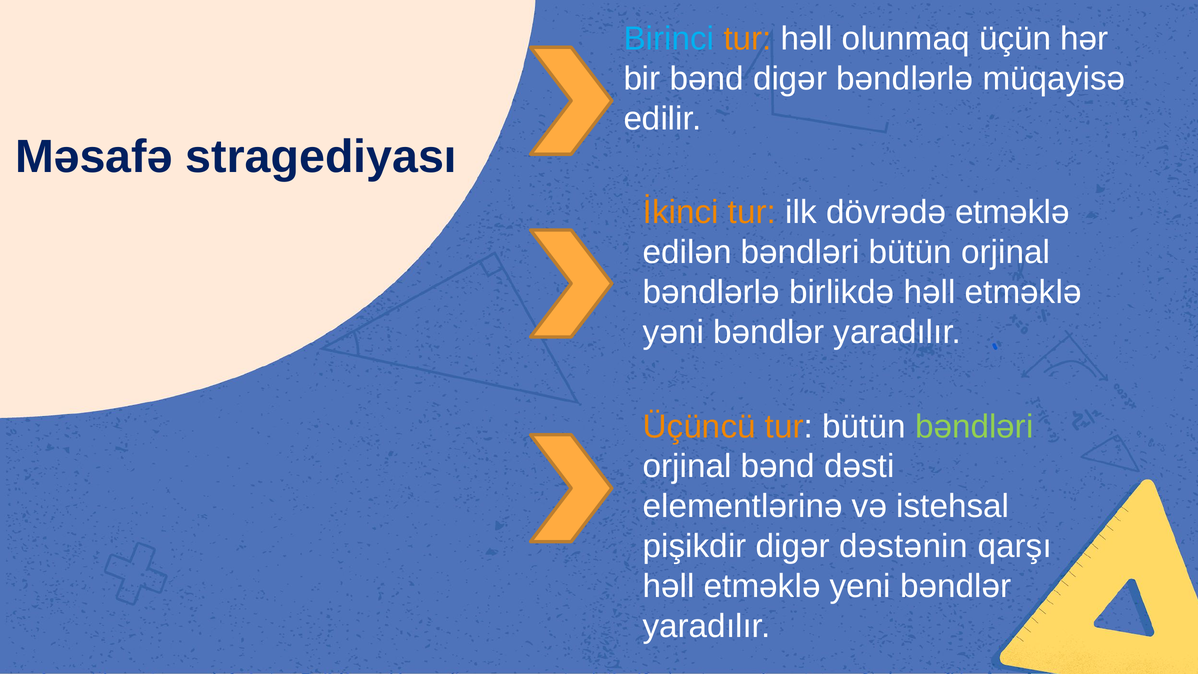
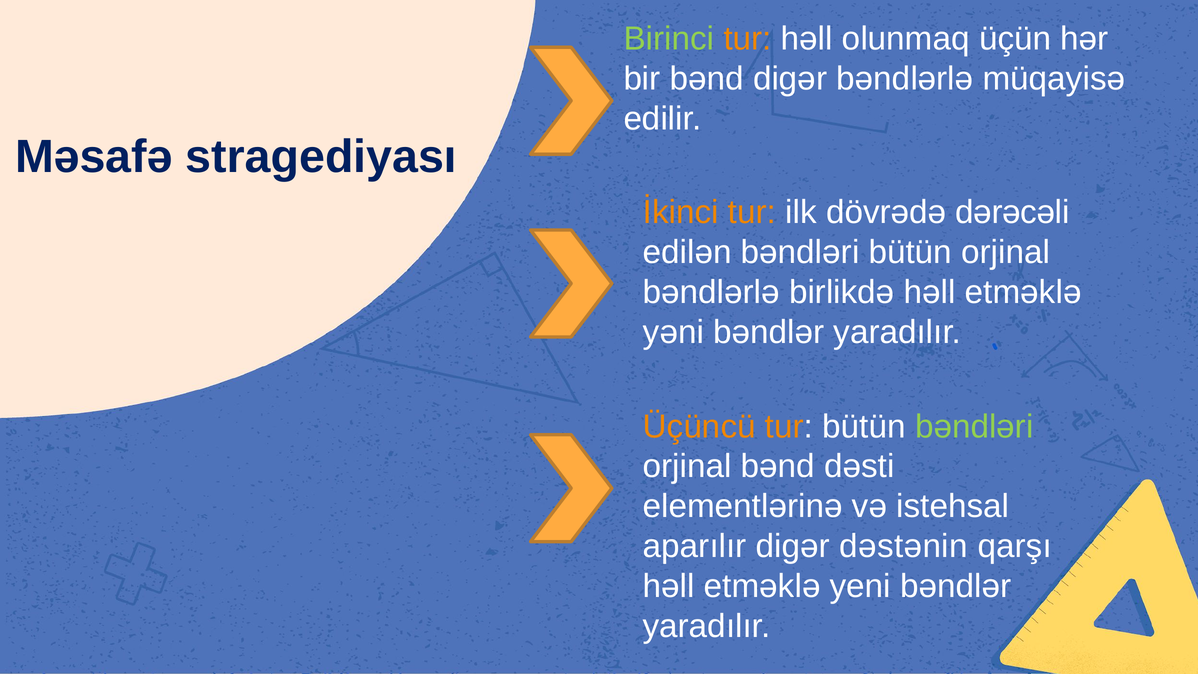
Birinci colour: light blue -> light green
dövrədə etməklə: etməklə -> dərəcəli
pişikdir: pişikdir -> aparılır
